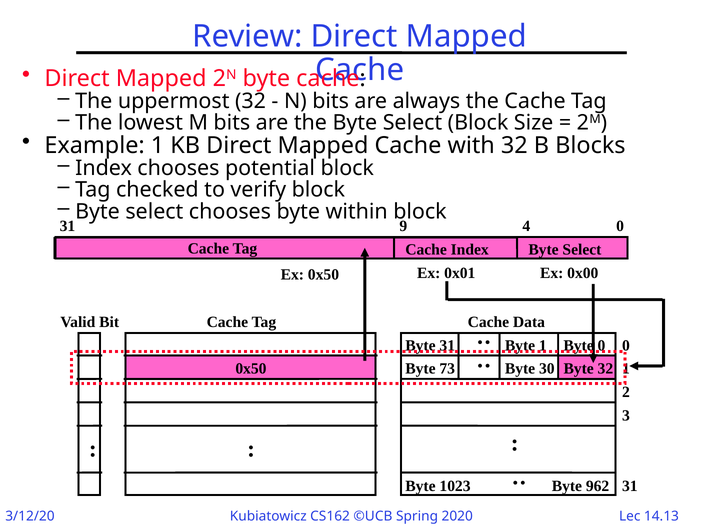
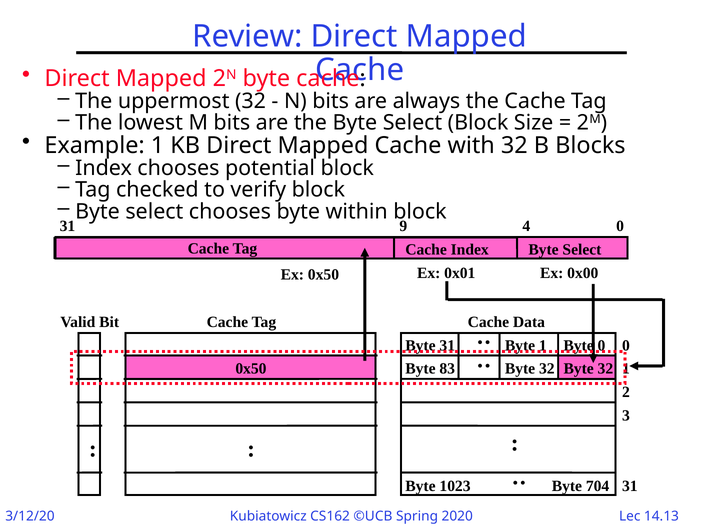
73: 73 -> 83
30 at (547, 369): 30 -> 32
962: 962 -> 704
